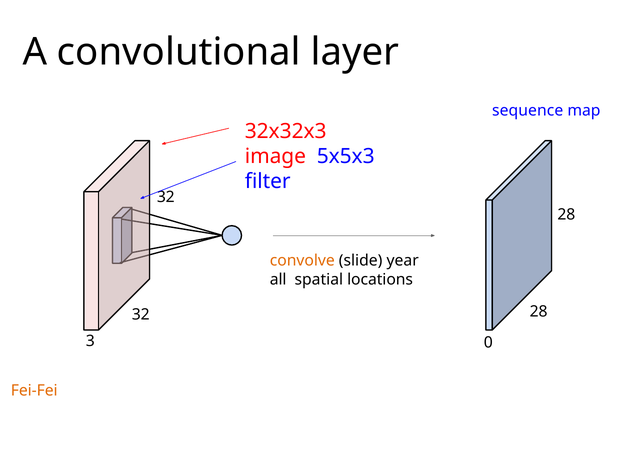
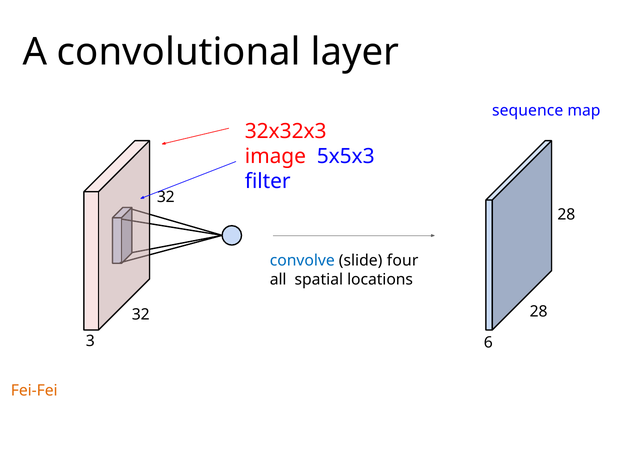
convolve colour: orange -> blue
year: year -> four
0: 0 -> 6
